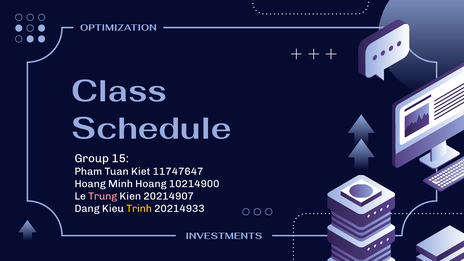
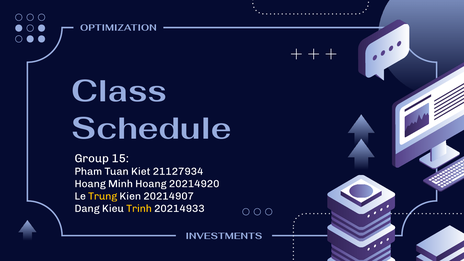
11747647: 11747647 -> 21127934
10214900: 10214900 -> 20214920
Trung colour: pink -> yellow
